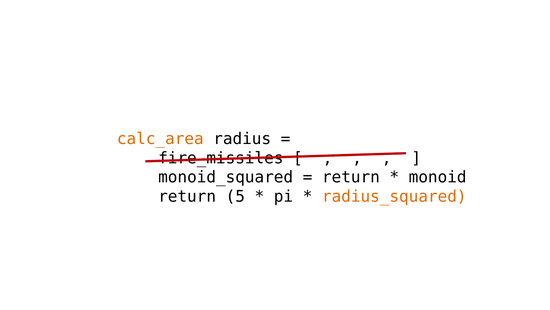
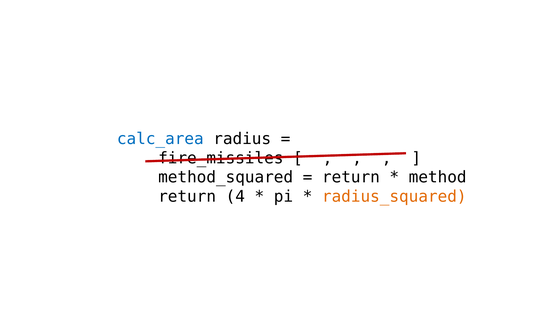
calc_area colour: orange -> blue
monoid_squared: monoid_squared -> method_squared
monoid: monoid -> method
5: 5 -> 4
